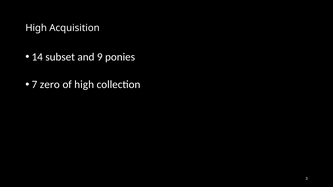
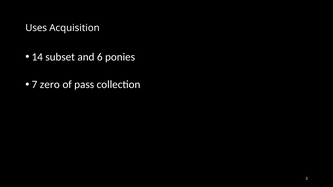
High at (36, 28): High -> Uses
9: 9 -> 6
of high: high -> pass
